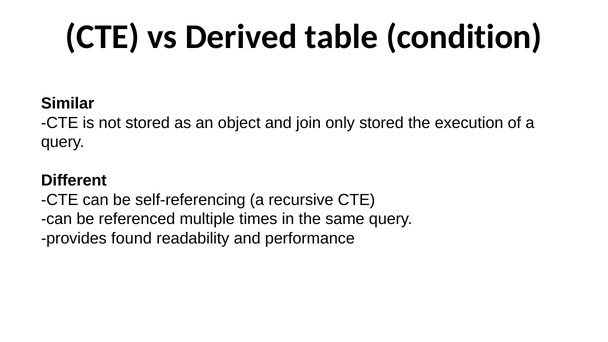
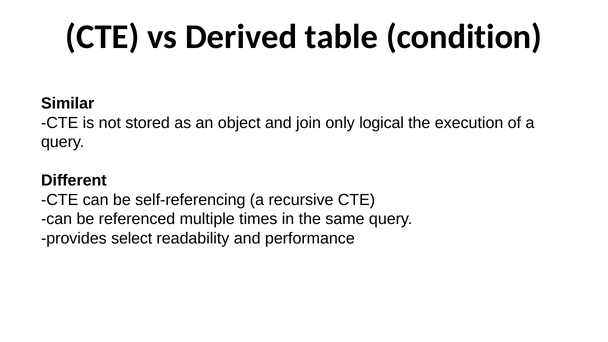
only stored: stored -> logical
found: found -> select
